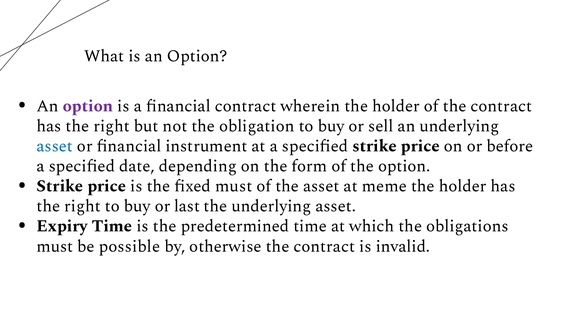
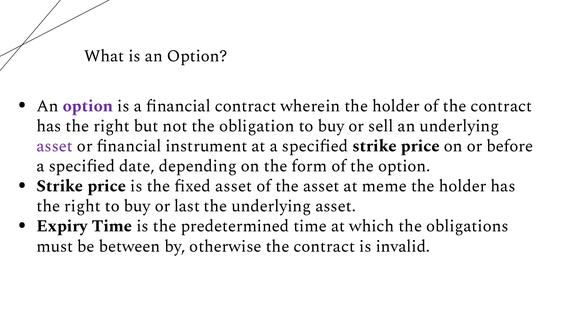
asset at (55, 146) colour: blue -> purple
fixed must: must -> asset
possible: possible -> between
